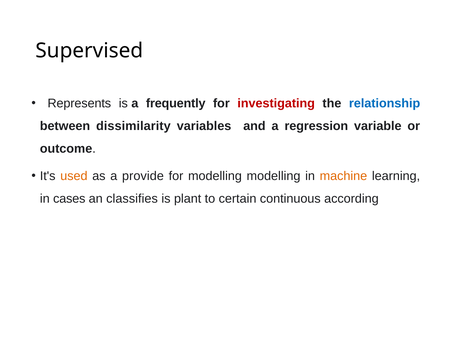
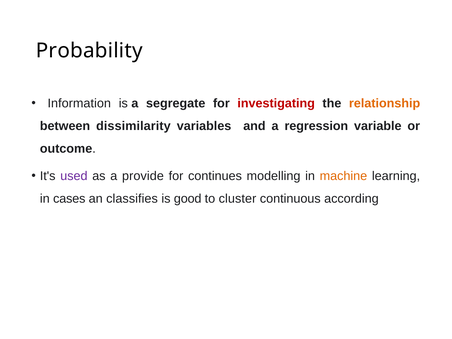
Supervised: Supervised -> Probability
Represents: Represents -> Information
frequently: frequently -> segregate
relationship colour: blue -> orange
used colour: orange -> purple
for modelling: modelling -> continues
plant: plant -> good
certain: certain -> cluster
